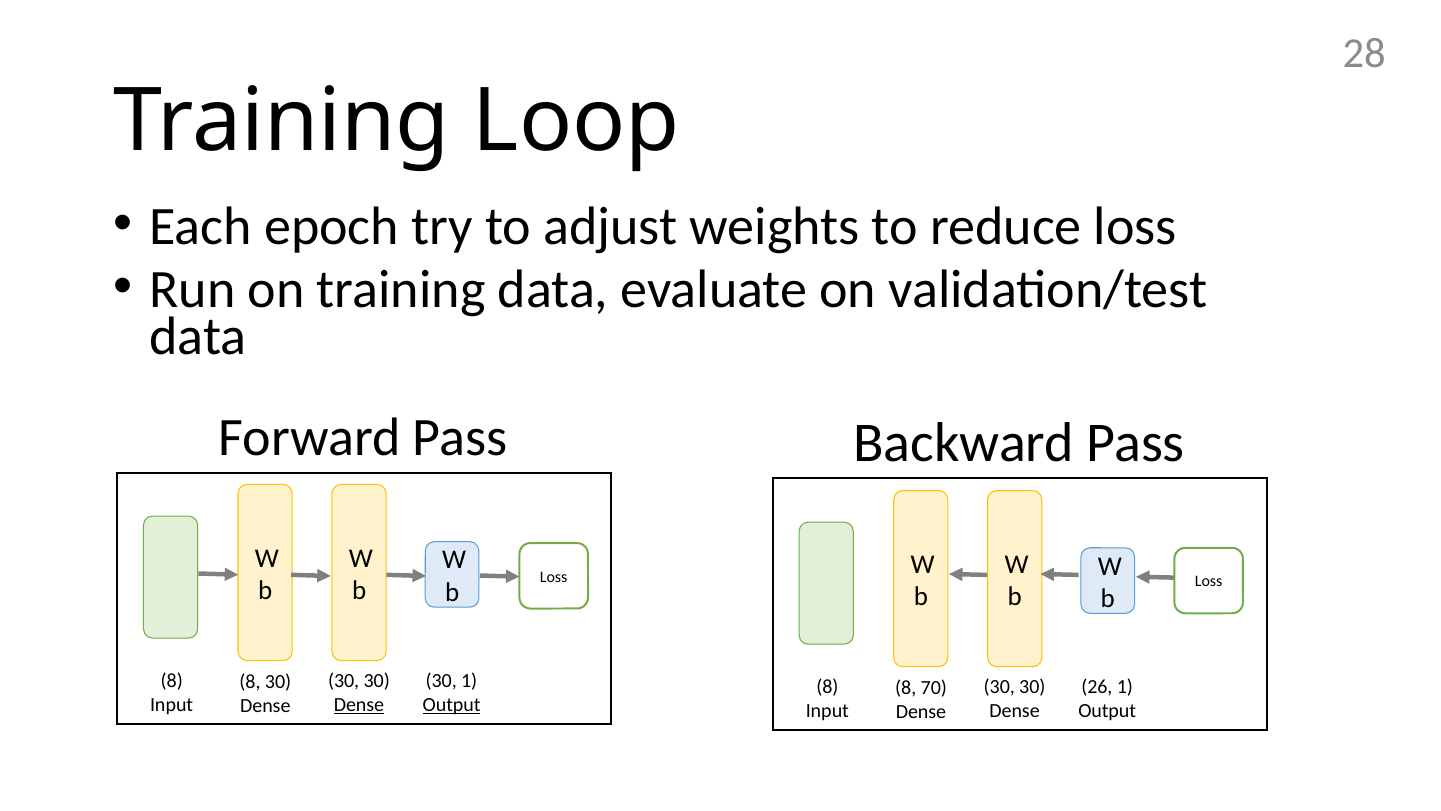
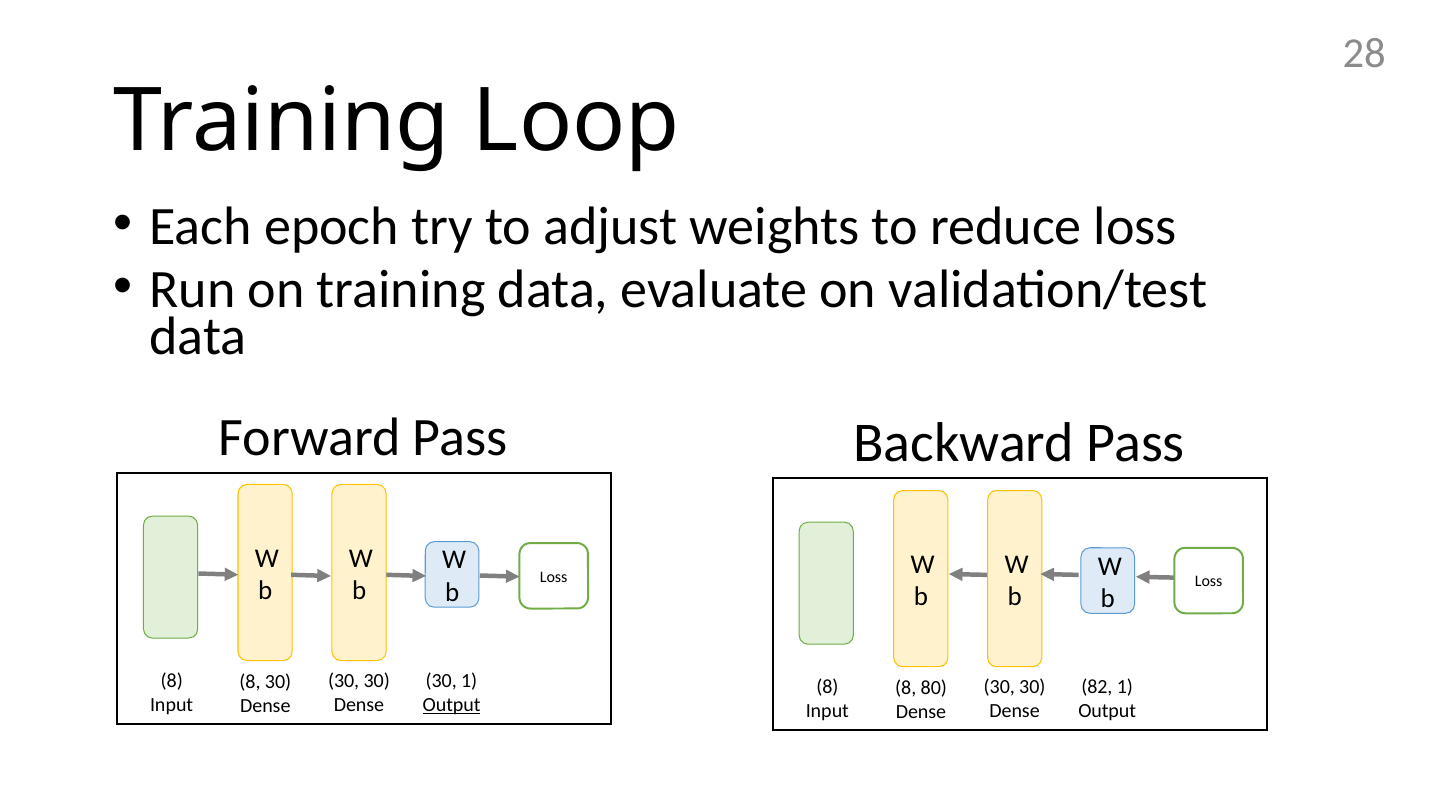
26: 26 -> 82
70: 70 -> 80
Dense at (359, 705) underline: present -> none
